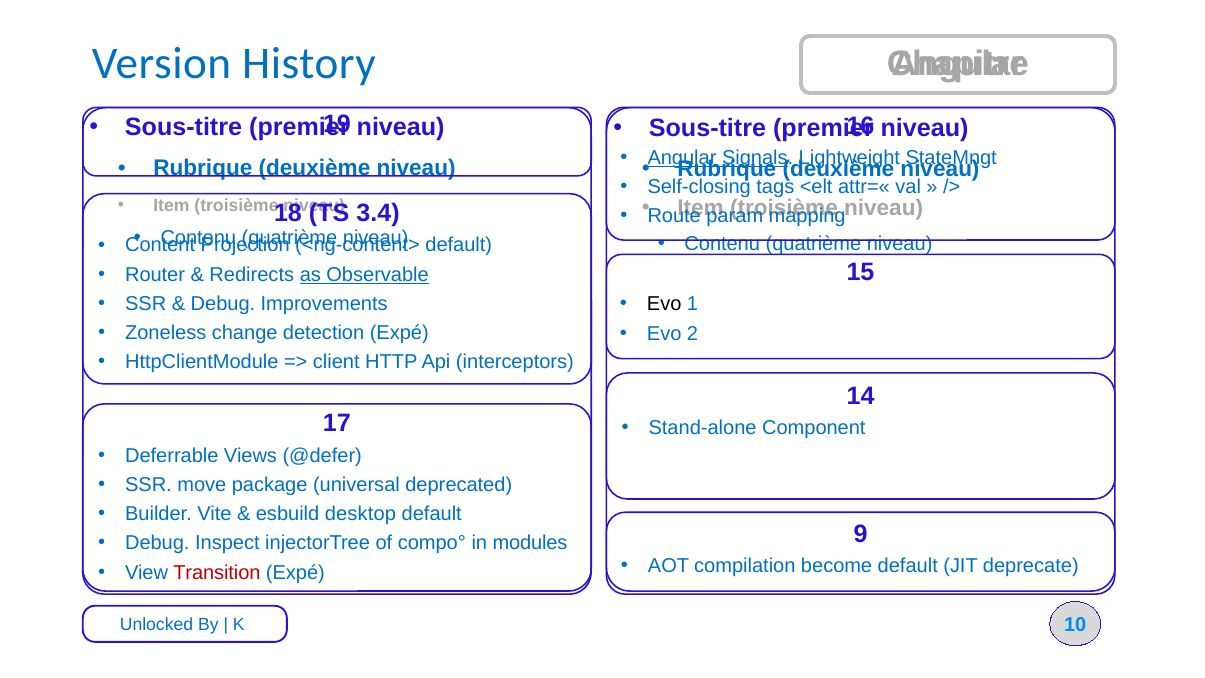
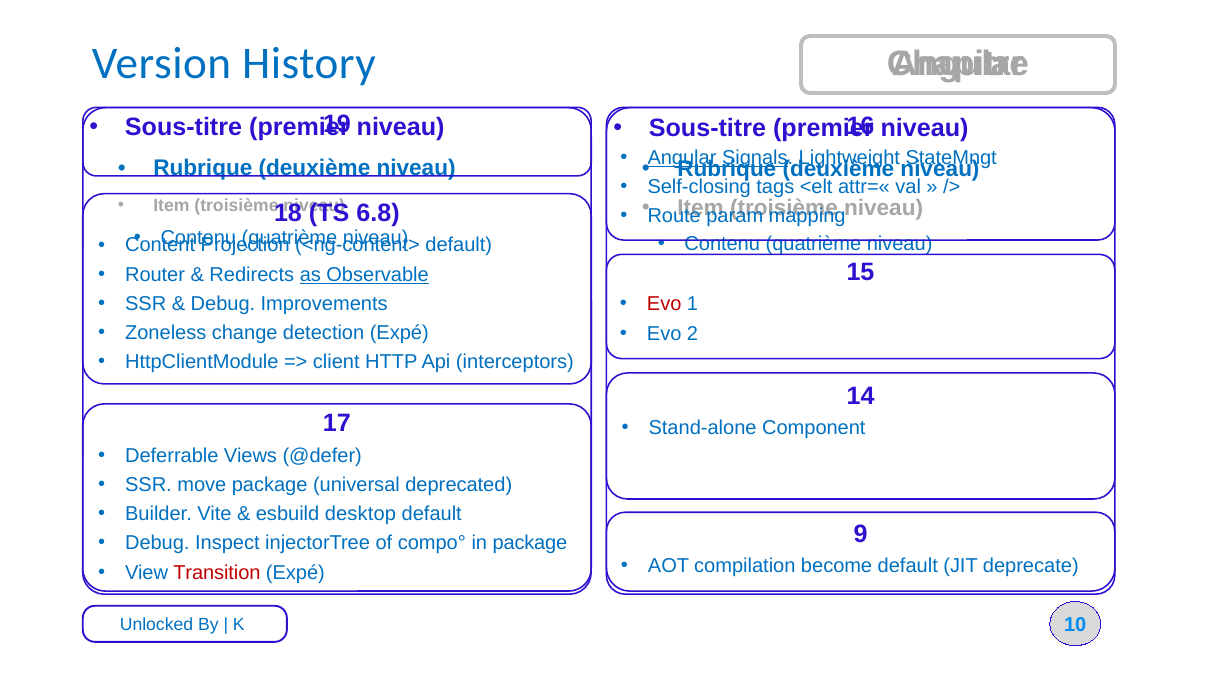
3.4: 3.4 -> 6.8
Evo at (664, 304) colour: black -> red
in modules: modules -> package
